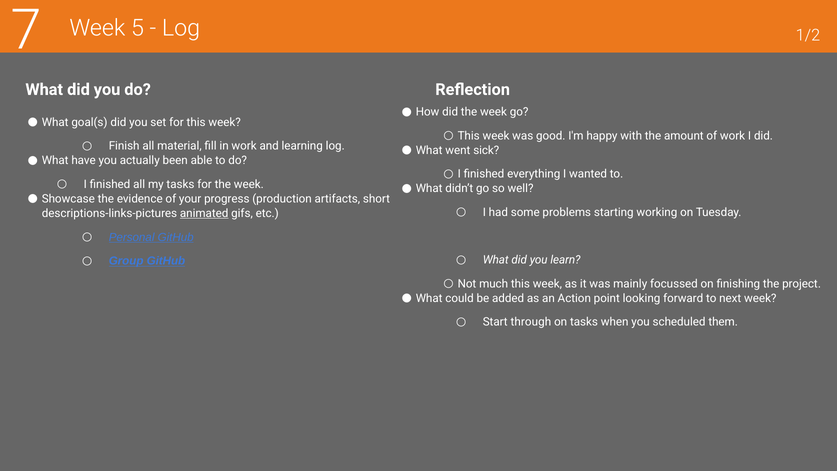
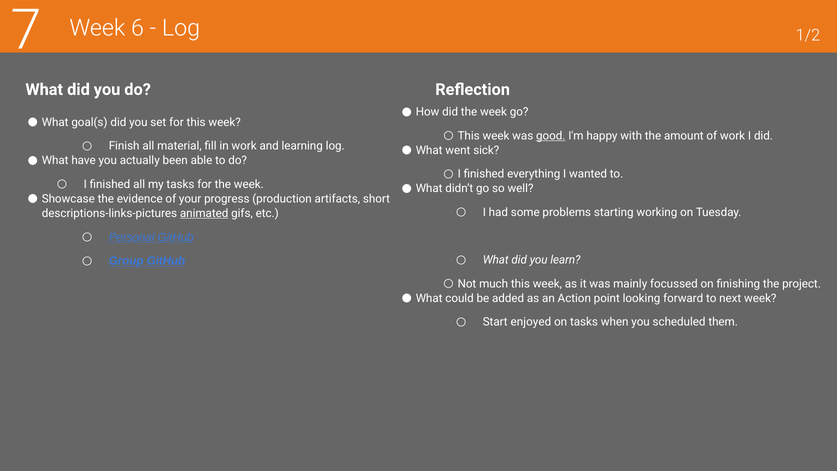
5: 5 -> 6
good underline: none -> present
through: through -> enjoyed
